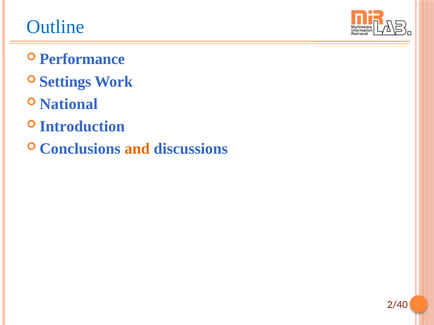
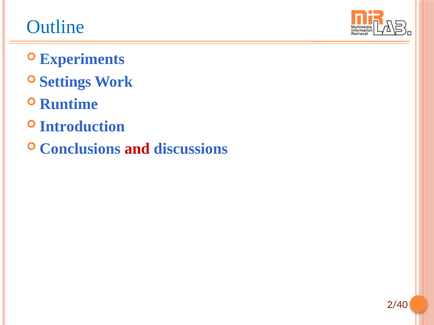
Performance: Performance -> Experiments
National: National -> Runtime
and colour: orange -> red
